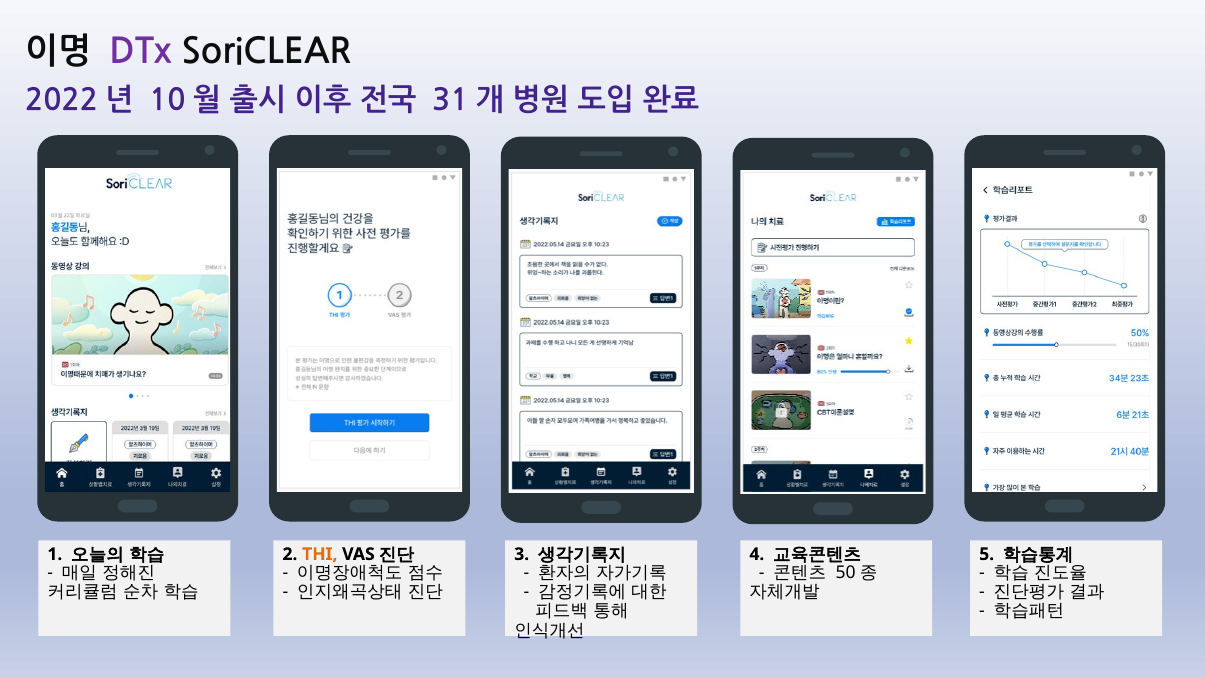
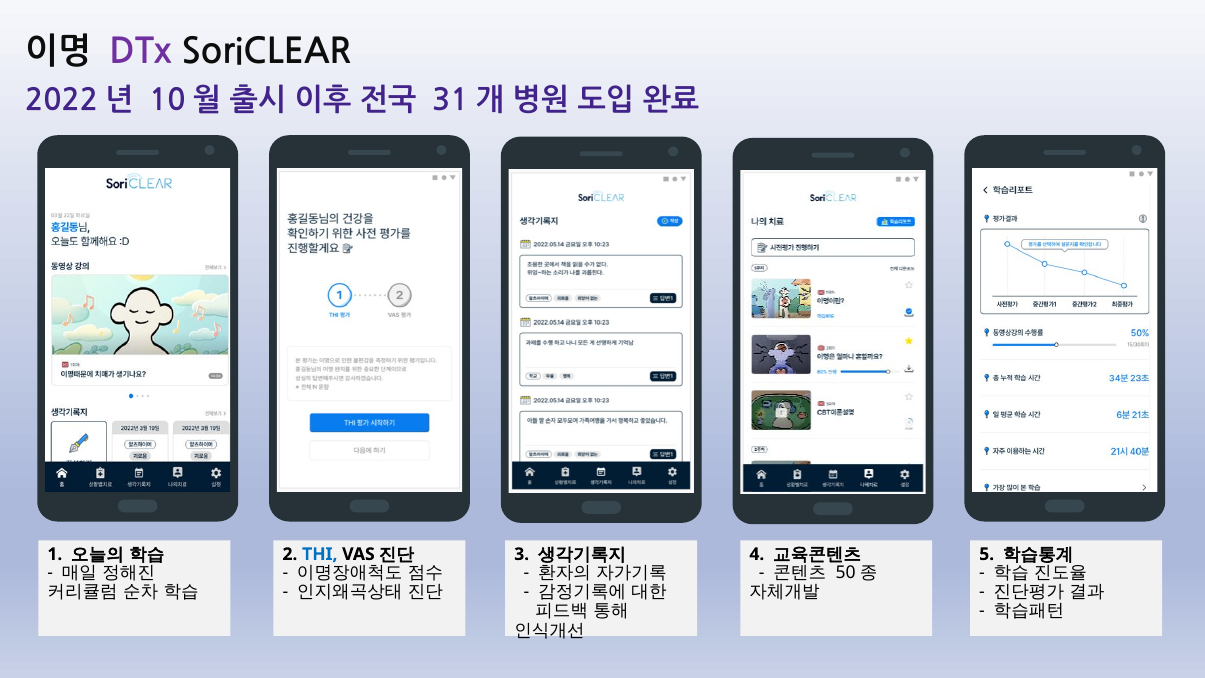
THI colour: orange -> blue
